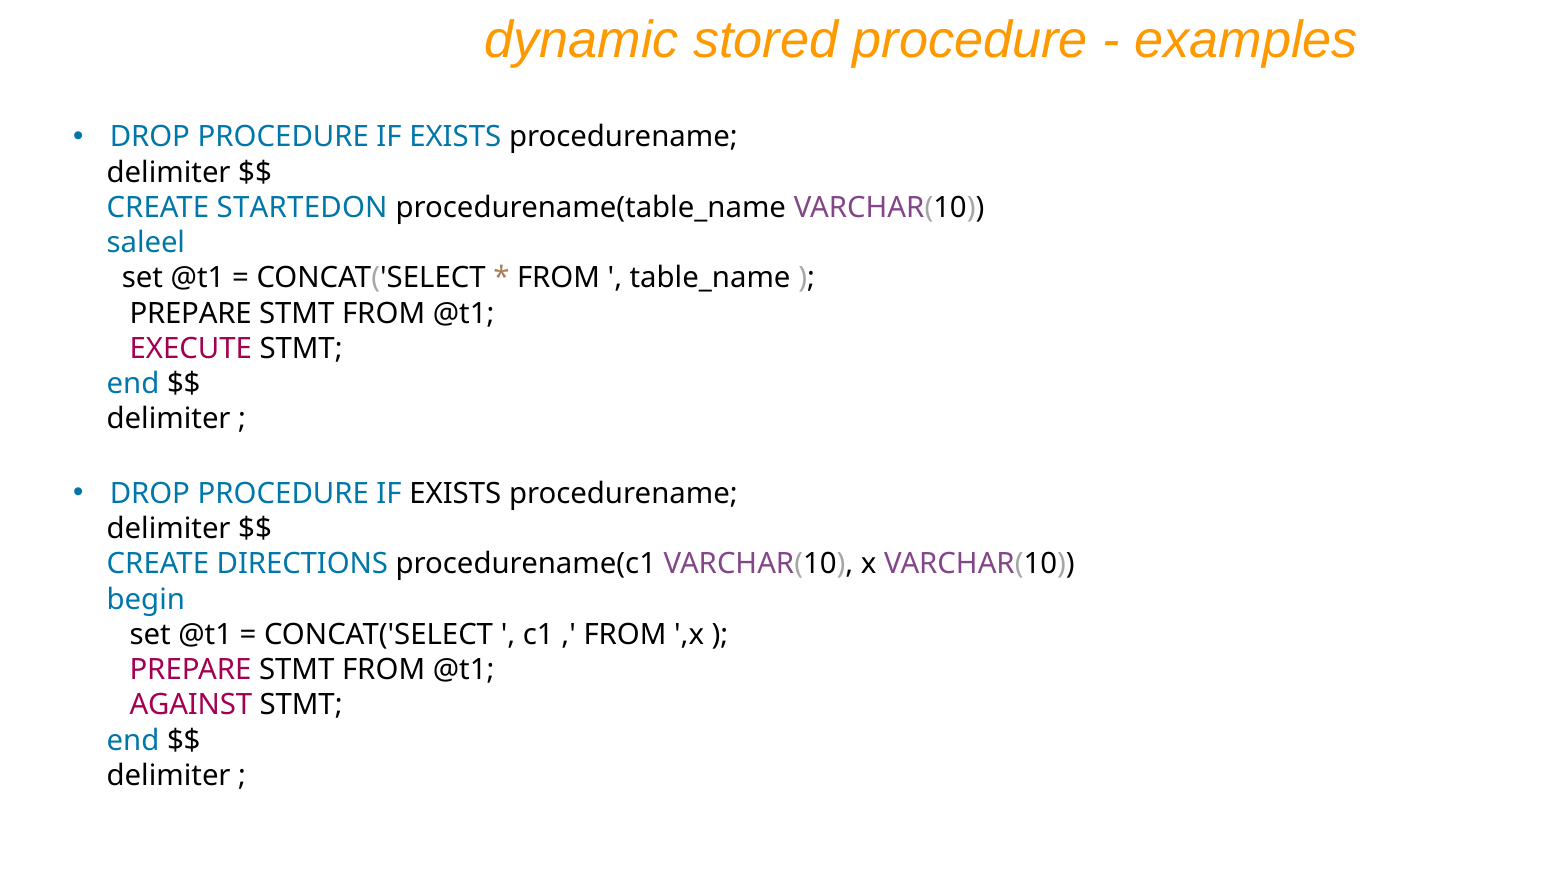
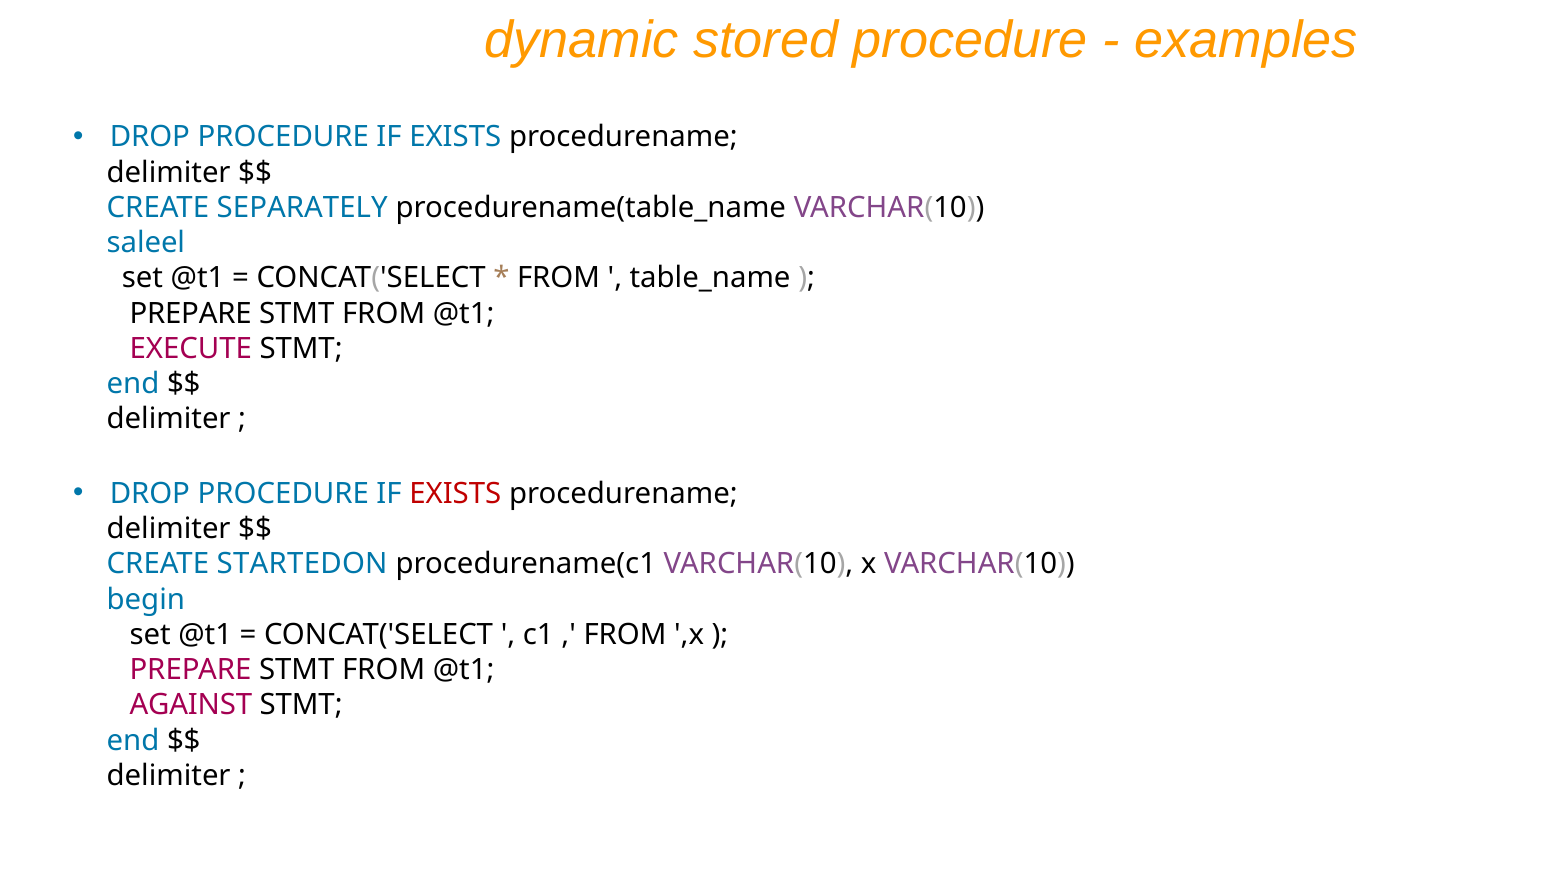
STARTEDON: STARTEDON -> SEPARATELY
EXISTS at (455, 494) colour: black -> red
DIRECTIONS: DIRECTIONS -> STARTEDON
